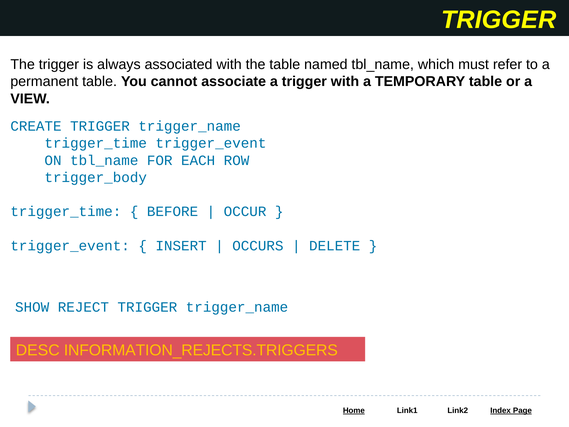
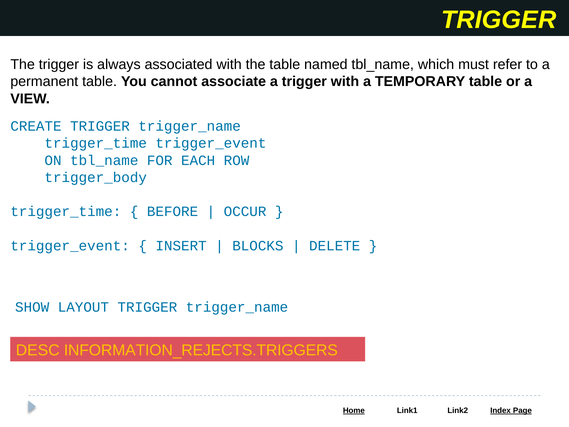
OCCURS: OCCURS -> BLOCKS
REJECT: REJECT -> LAYOUT
